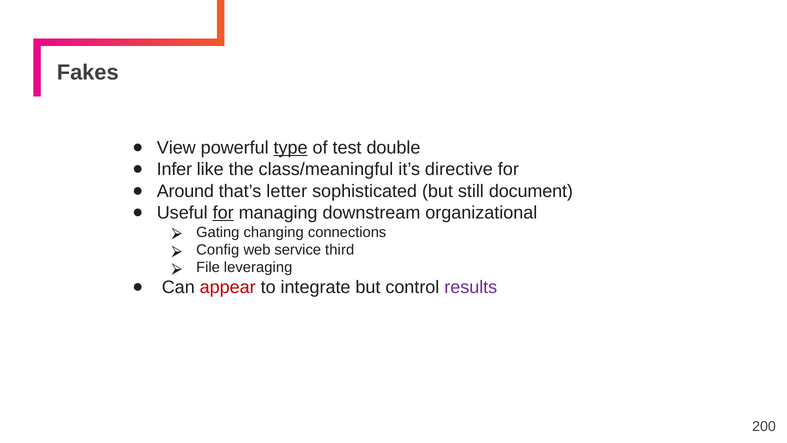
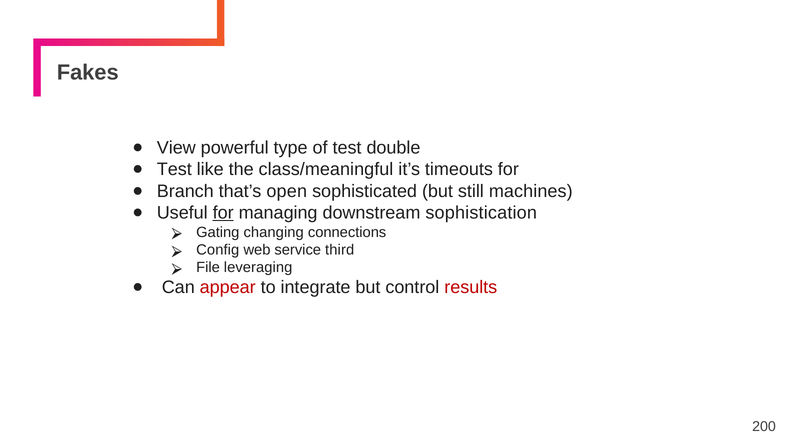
type underline: present -> none
Infer at (174, 169): Infer -> Test
directive: directive -> timeouts
Around: Around -> Branch
letter: letter -> open
document: document -> machines
organizational: organizational -> sophistication
results colour: purple -> red
